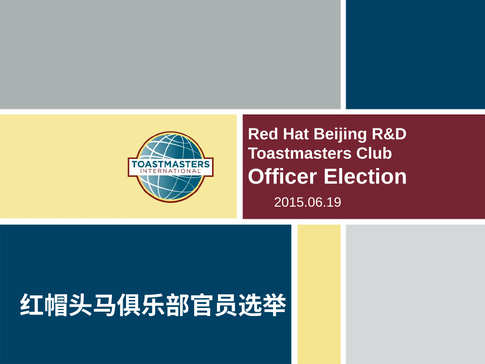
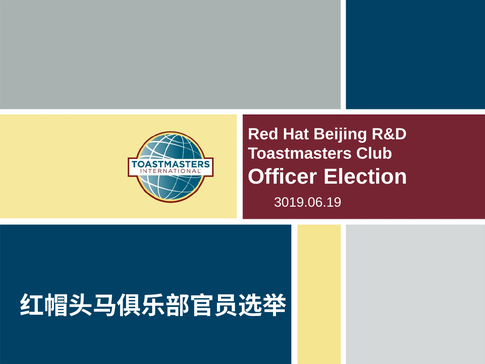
2015.06.19: 2015.06.19 -> 3019.06.19
